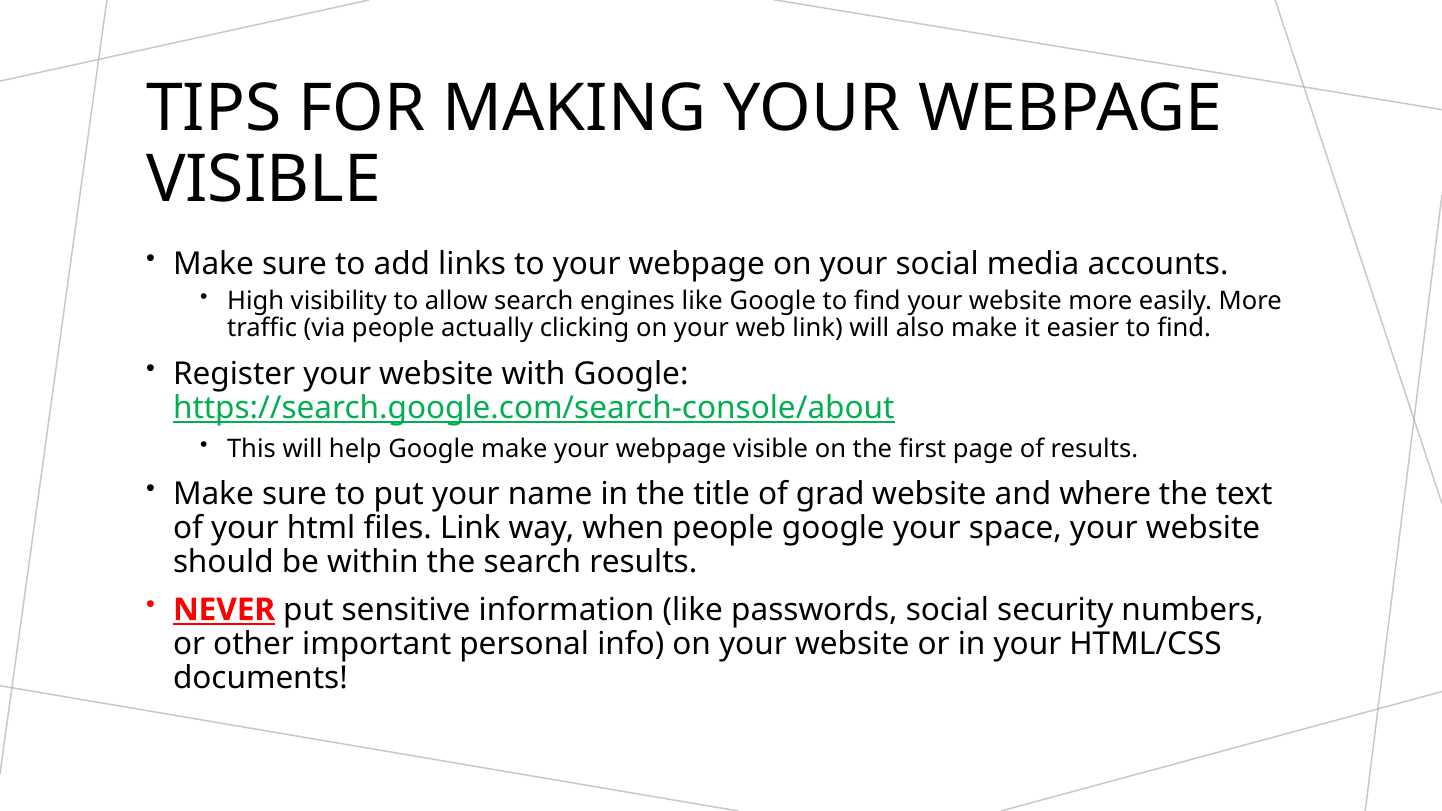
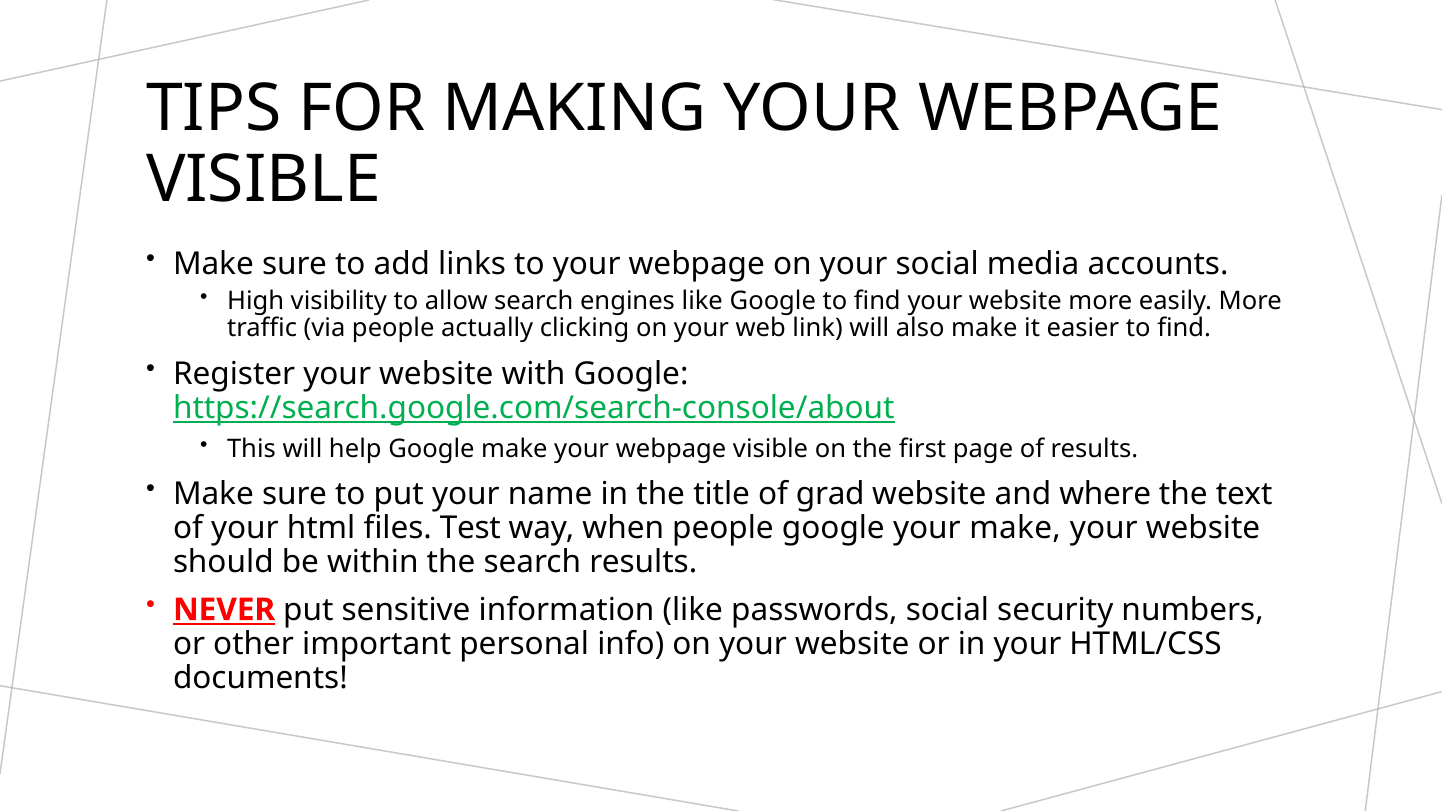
files Link: Link -> Test
your space: space -> make
